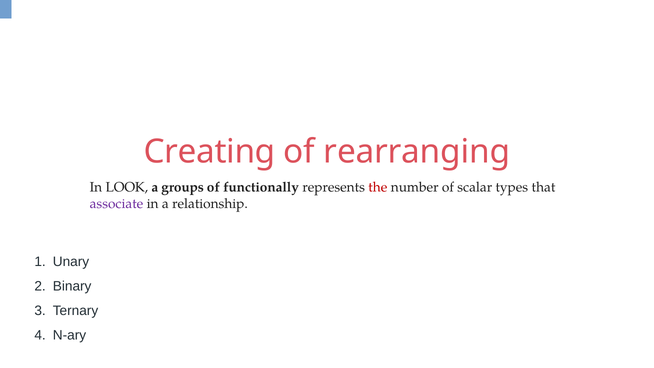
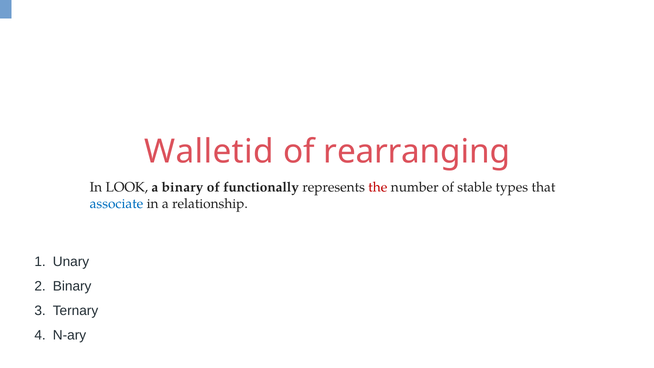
Creating: Creating -> Walletid
a groups: groups -> binary
scalar: scalar -> stable
associate colour: purple -> blue
